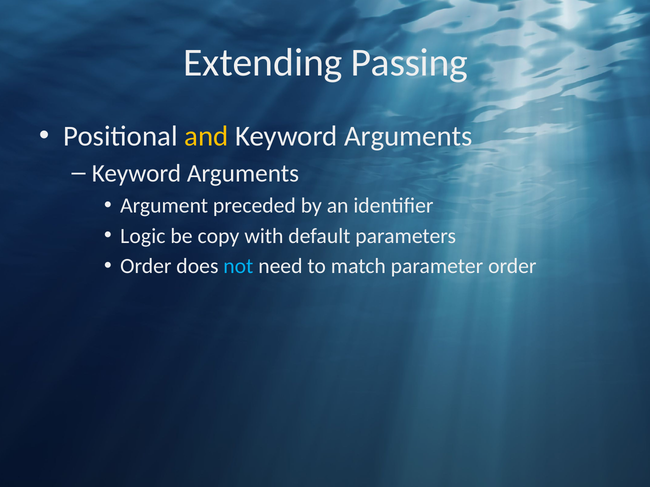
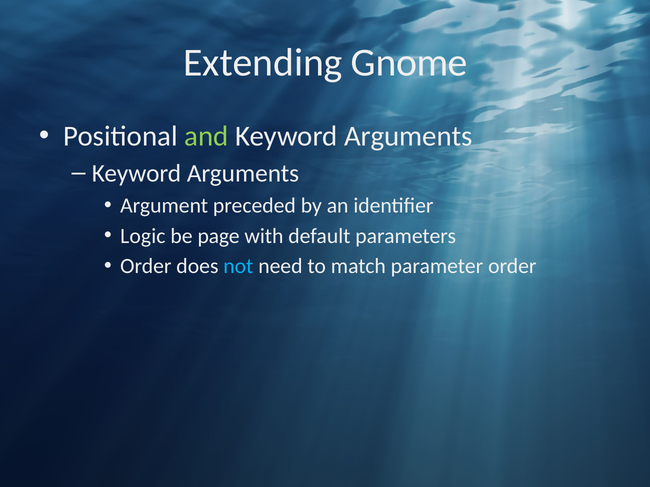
Passing: Passing -> Gnome
and colour: yellow -> light green
copy: copy -> page
